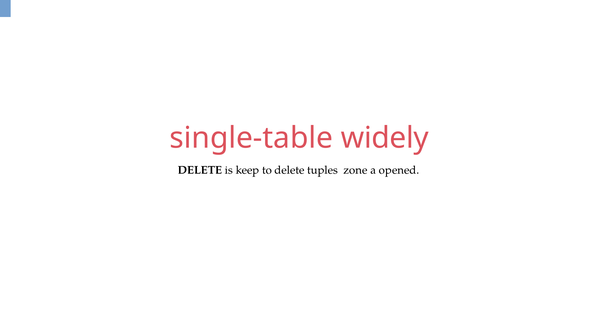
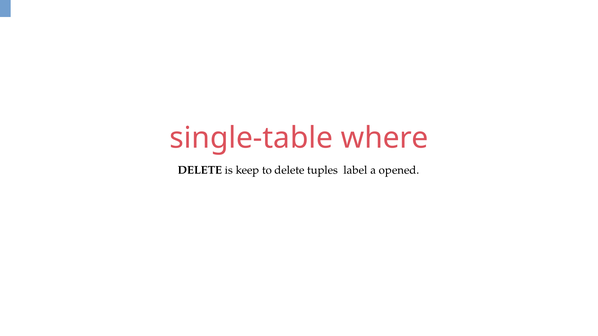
widely: widely -> where
zone: zone -> label
